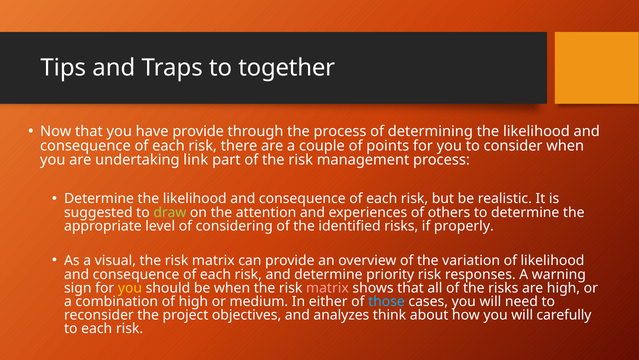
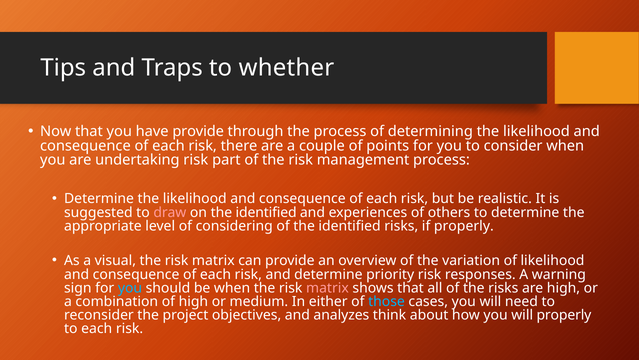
together: together -> whether
undertaking link: link -> risk
draw colour: light green -> pink
on the attention: attention -> identified
you at (130, 288) colour: yellow -> light blue
will carefully: carefully -> properly
